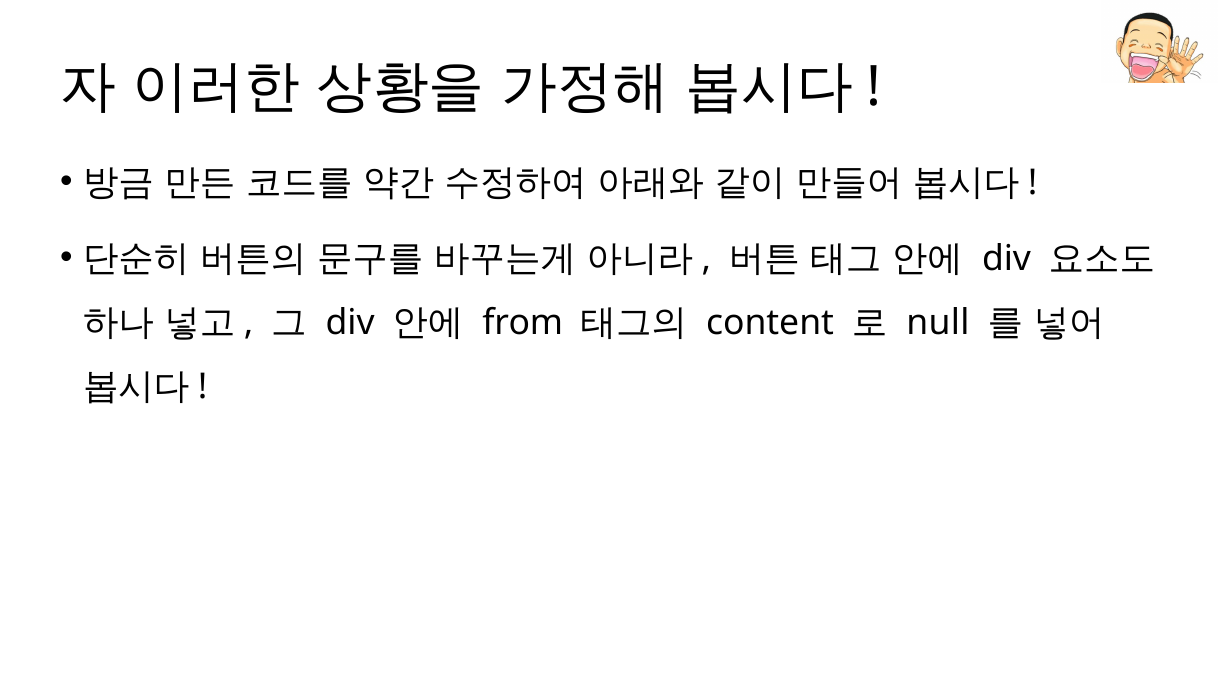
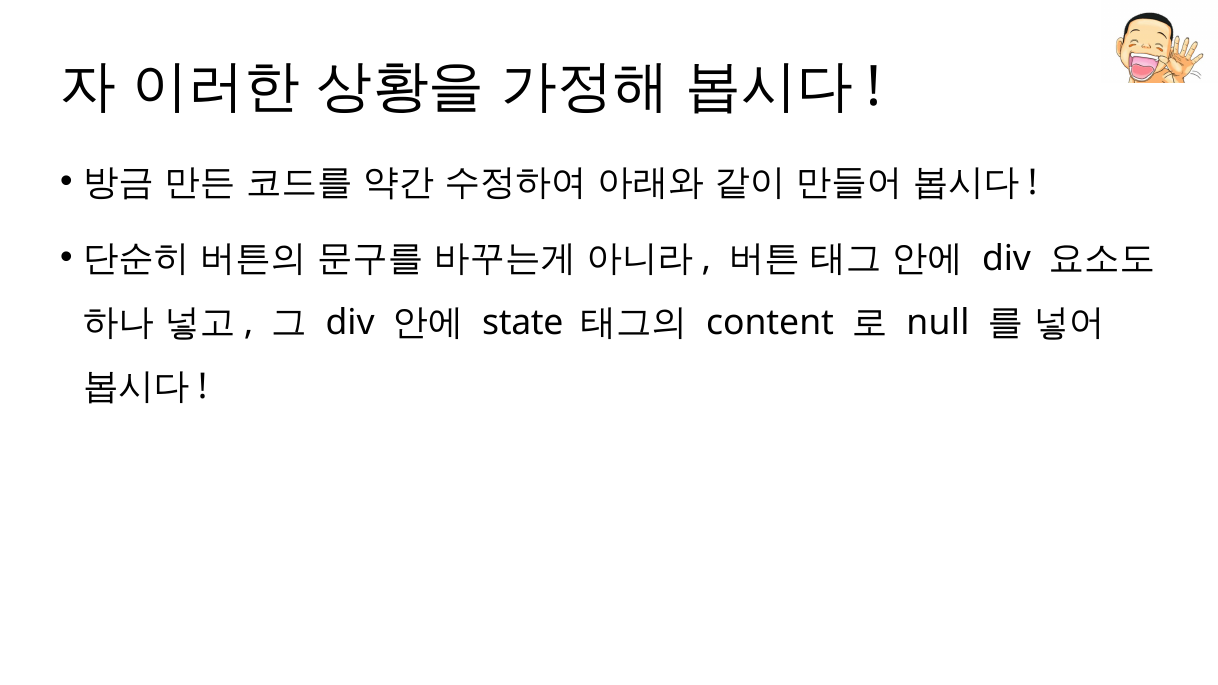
from: from -> state
